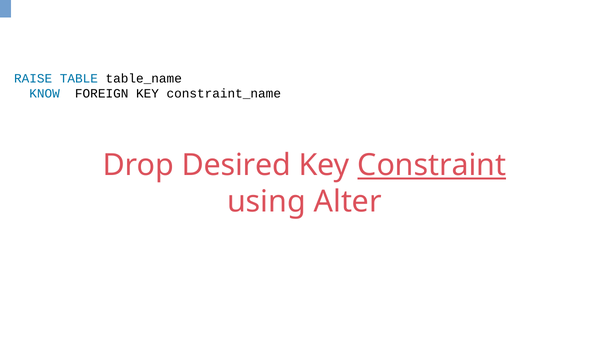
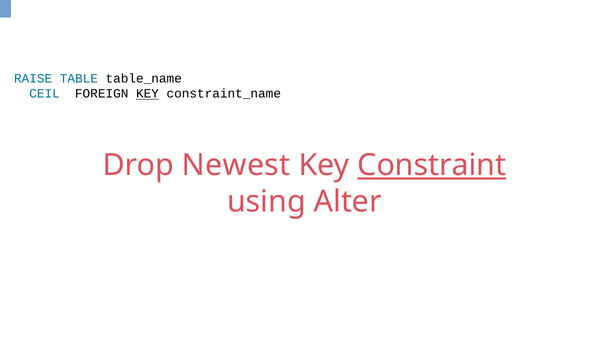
KNOW: KNOW -> CEIL
KEY at (147, 94) underline: none -> present
Desired: Desired -> Newest
